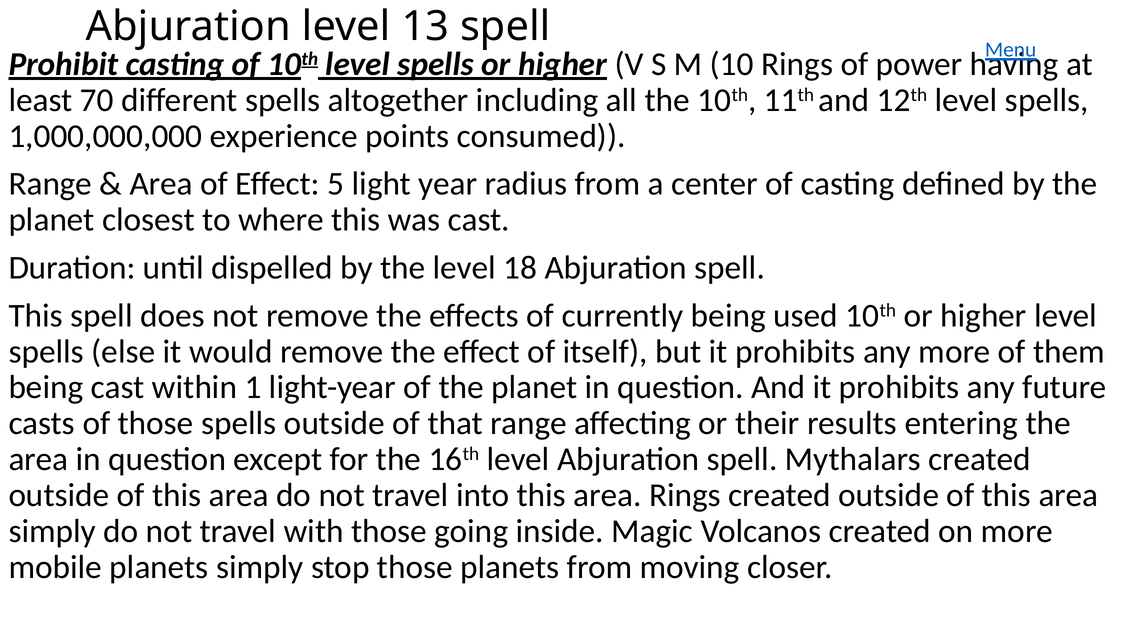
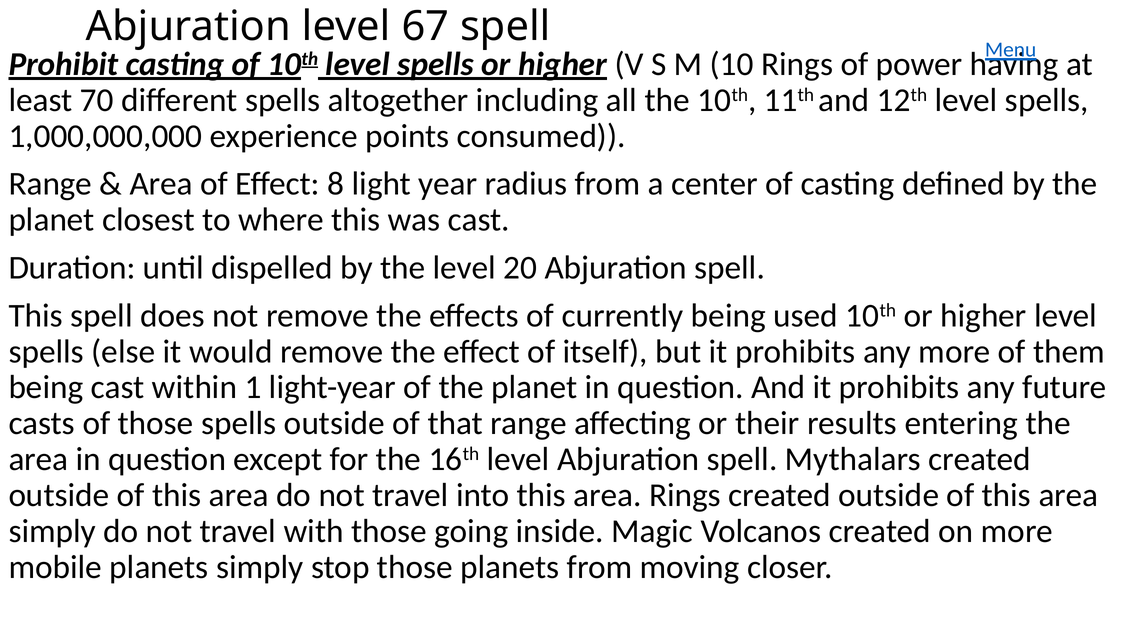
13: 13 -> 67
5: 5 -> 8
18: 18 -> 20
